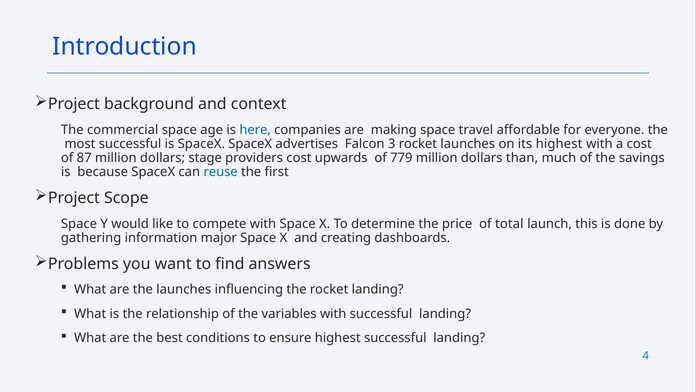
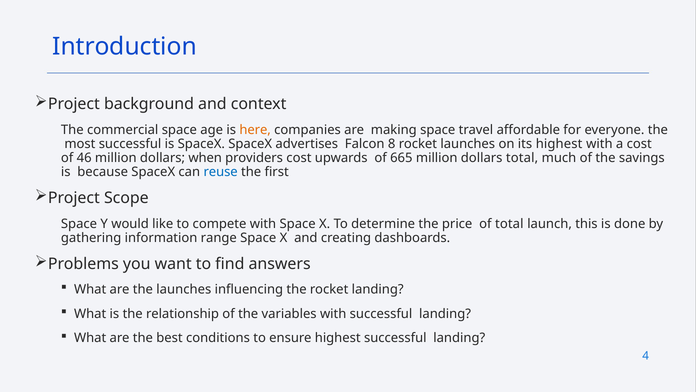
here colour: blue -> orange
3: 3 -> 8
87: 87 -> 46
stage: stage -> when
779: 779 -> 665
dollars than: than -> total
major: major -> range
